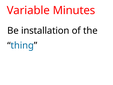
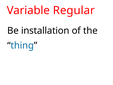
Minutes: Minutes -> Regular
